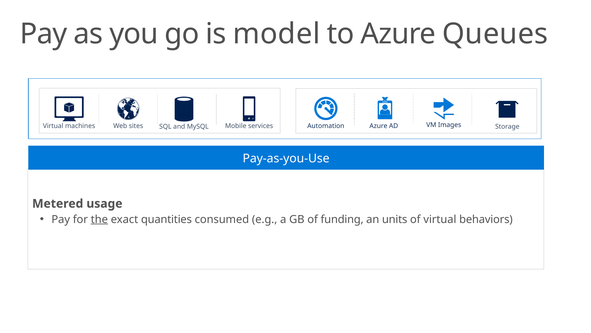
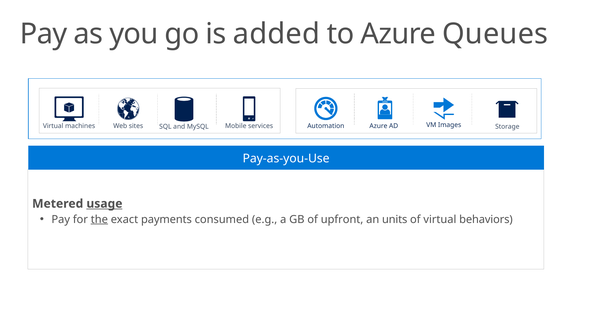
model: model -> added
usage underline: none -> present
quantities: quantities -> payments
funding: funding -> upfront
